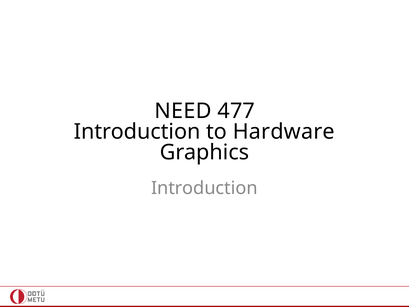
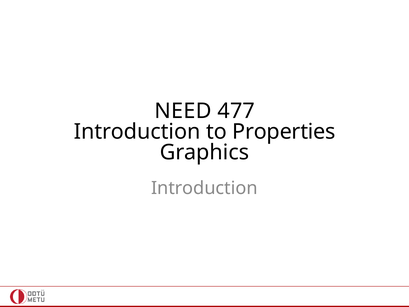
Hardware: Hardware -> Properties
